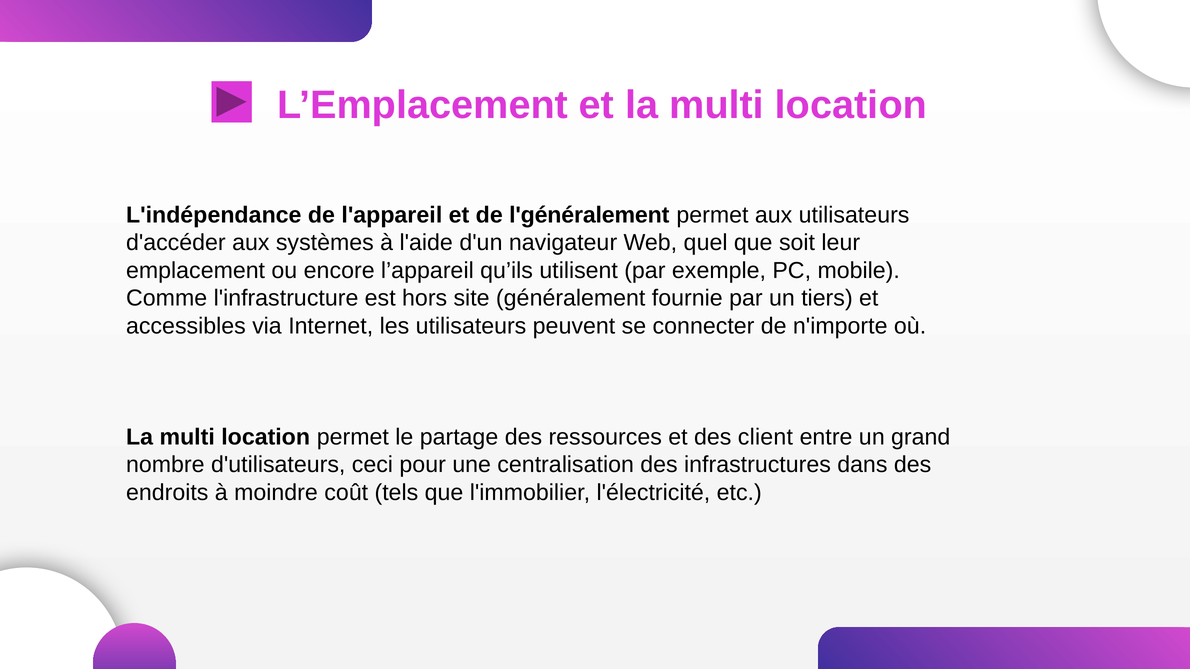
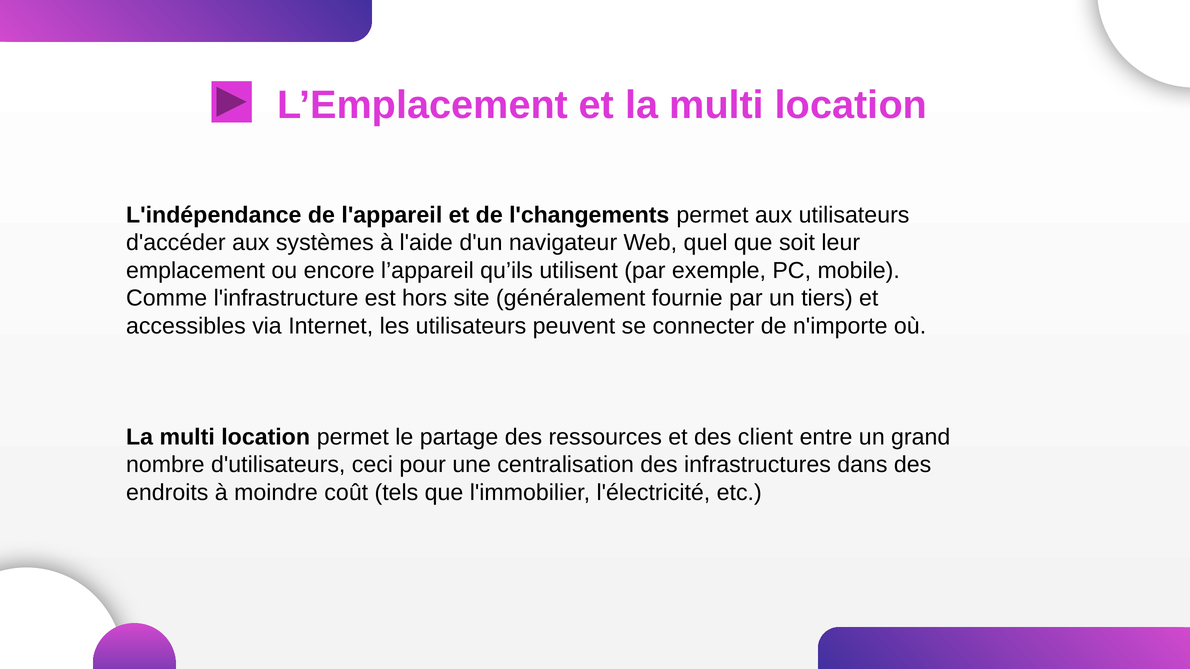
l'généralement: l'généralement -> l'changements
